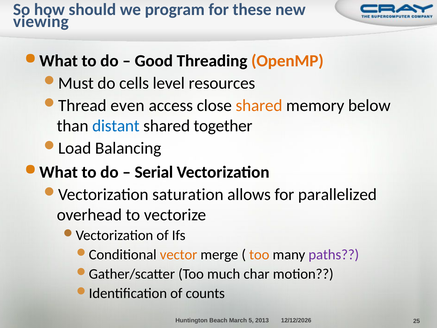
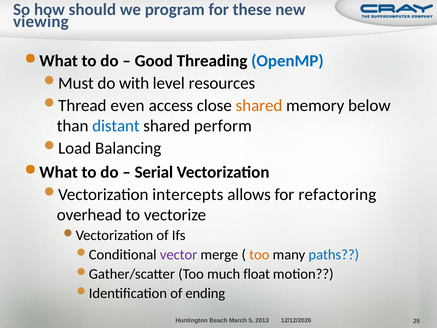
OpenMP colour: orange -> blue
cells: cells -> with
together: together -> perform
saturation: saturation -> intercepts
parallelized: parallelized -> refactoring
vector colour: orange -> purple
paths colour: purple -> blue
char: char -> float
counts: counts -> ending
